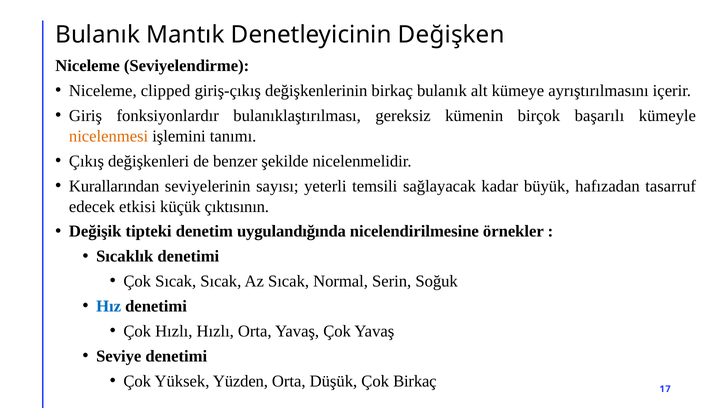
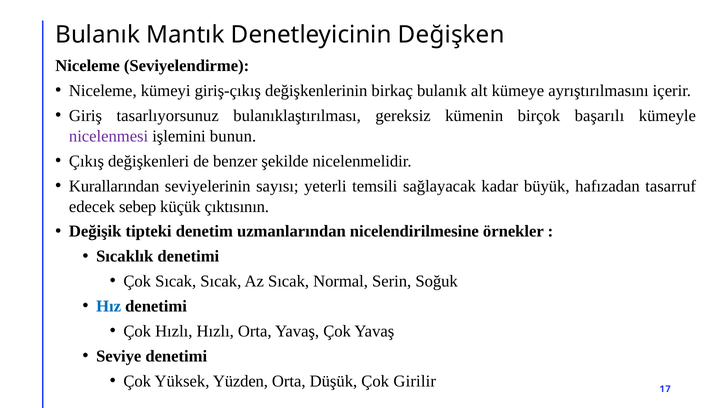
clipped: clipped -> kümeyi
fonksiyonlardır: fonksiyonlardır -> tasarlıyorsunuz
nicelenmesi colour: orange -> purple
tanımı: tanımı -> bunun
etkisi: etkisi -> sebep
uygulandığında: uygulandığında -> uzmanlarından
Çok Birkaç: Birkaç -> Girilir
